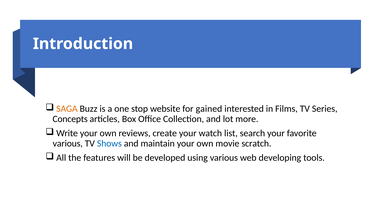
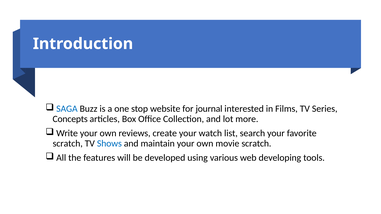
SAGA colour: orange -> blue
gained: gained -> journal
various at (68, 144): various -> scratch
